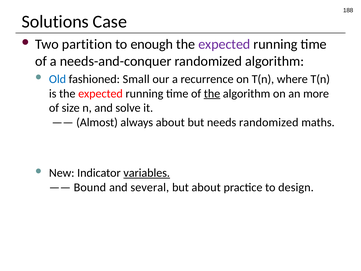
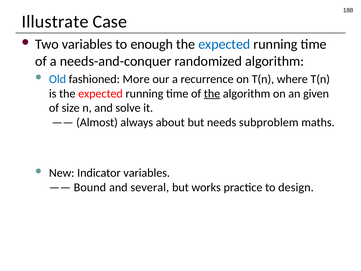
Solutions: Solutions -> Illustrate
Two partition: partition -> variables
expected at (224, 44) colour: purple -> blue
Small: Small -> More
more: more -> given
needs randomized: randomized -> subproblem
variables at (147, 173) underline: present -> none
but about: about -> works
